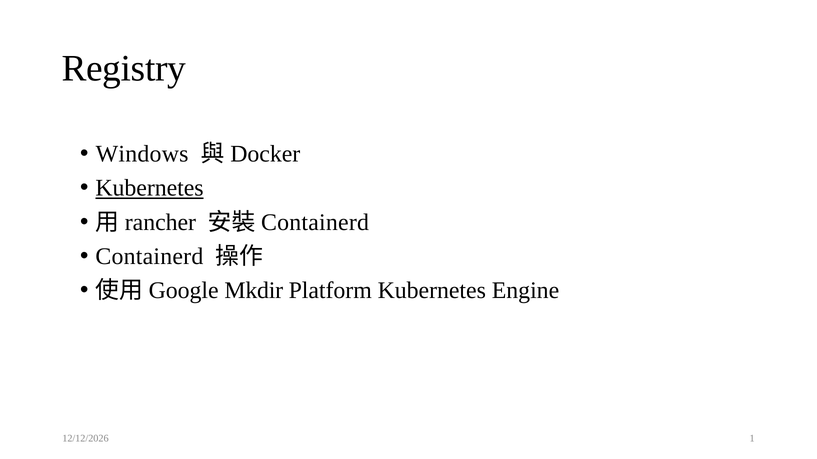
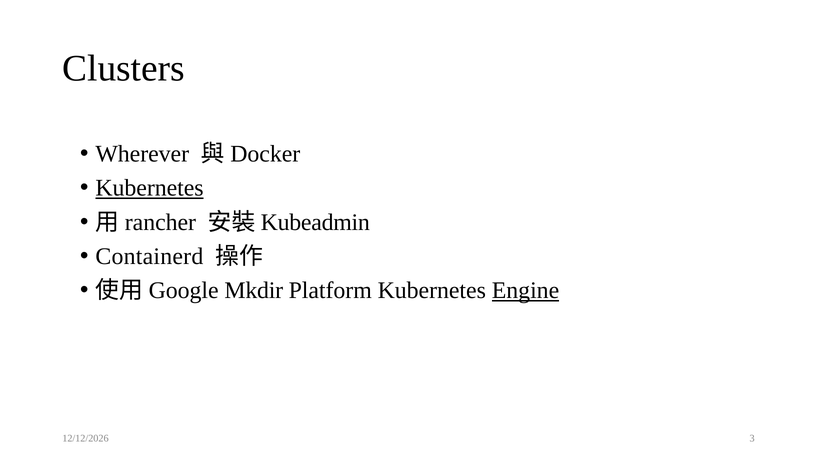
Registry: Registry -> Clusters
Windows: Windows -> Wherever
Containerd at (315, 222): Containerd -> Kubeadmin
Engine underline: none -> present
1: 1 -> 3
